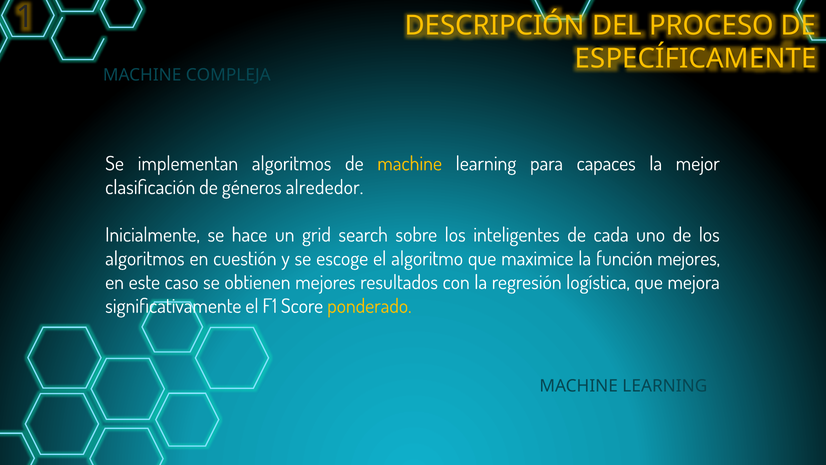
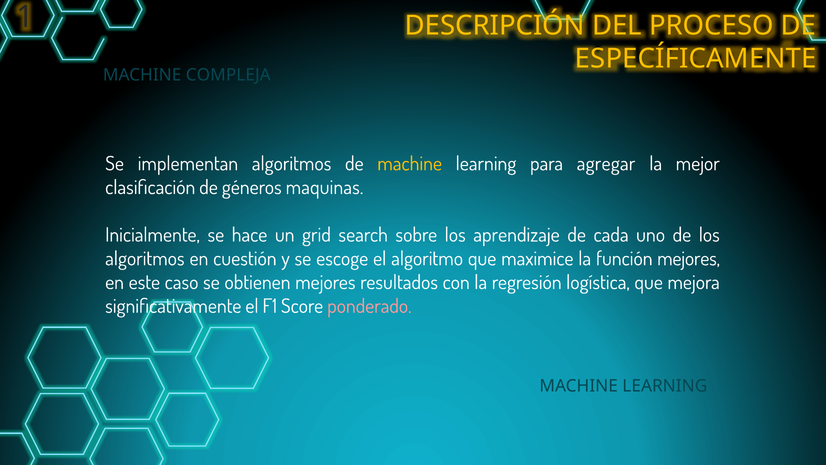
capaces: capaces -> agregar
alrededor: alrededor -> maquinas
inteligentes: inteligentes -> aprendizaje
ponderado colour: yellow -> pink
